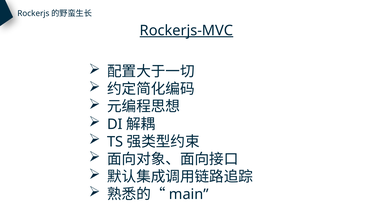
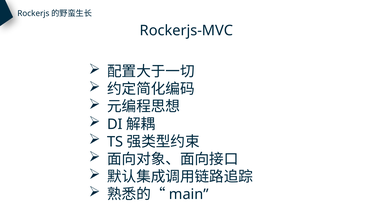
Rockerjs-MVC underline: present -> none
